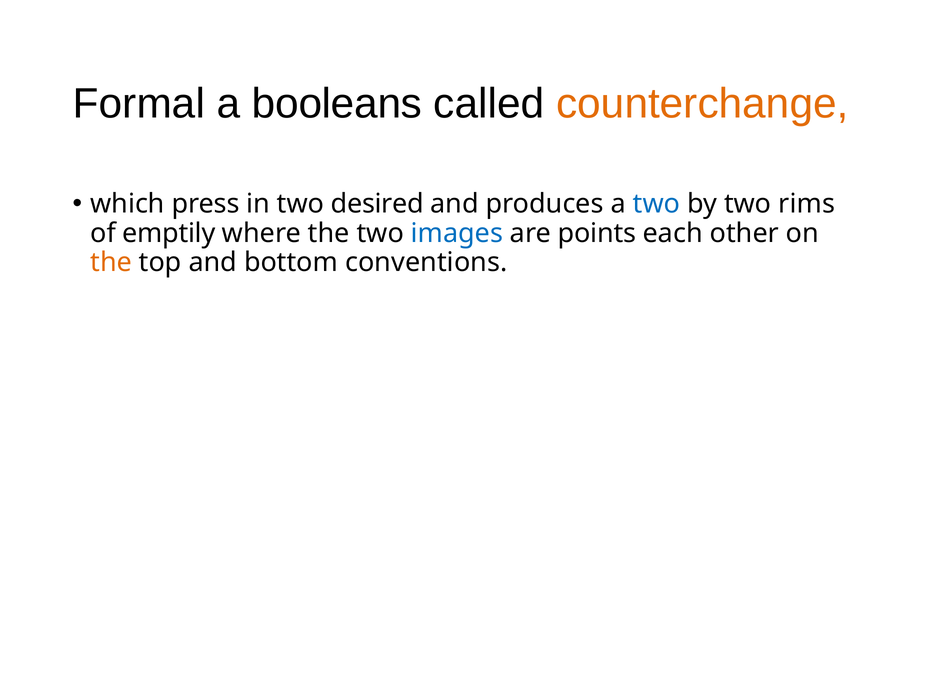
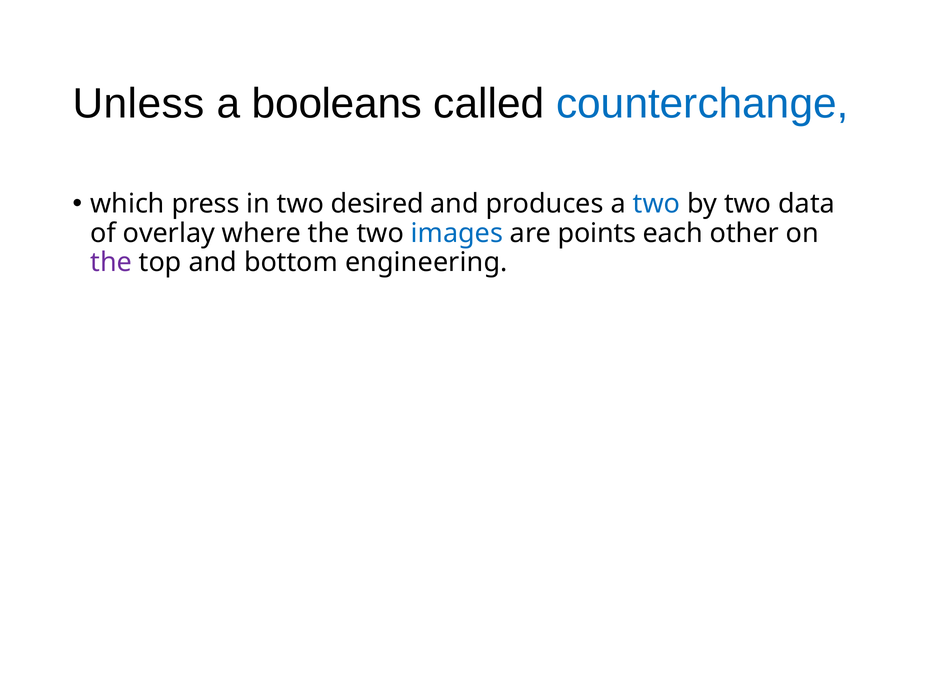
Formal: Formal -> Unless
counterchange colour: orange -> blue
rims: rims -> data
emptily: emptily -> overlay
the at (111, 262) colour: orange -> purple
conventions: conventions -> engineering
